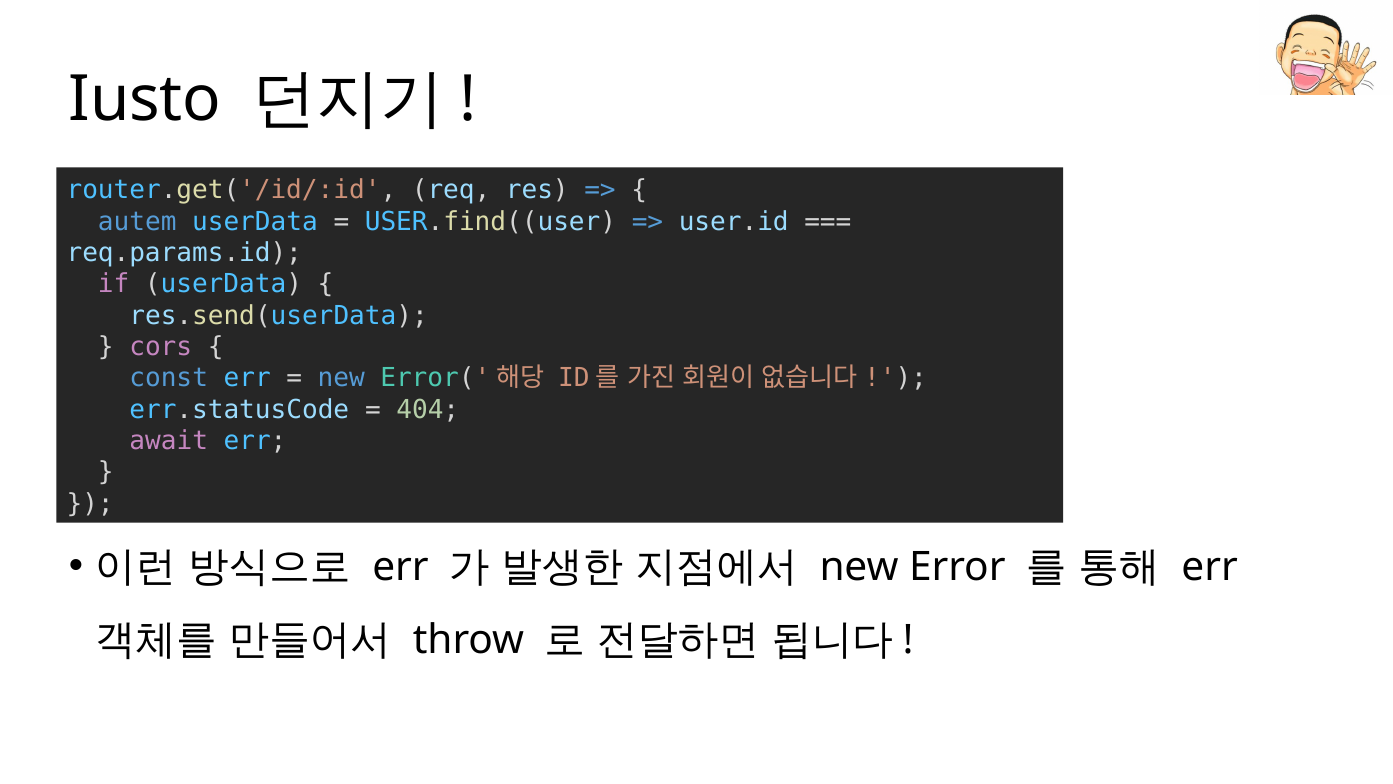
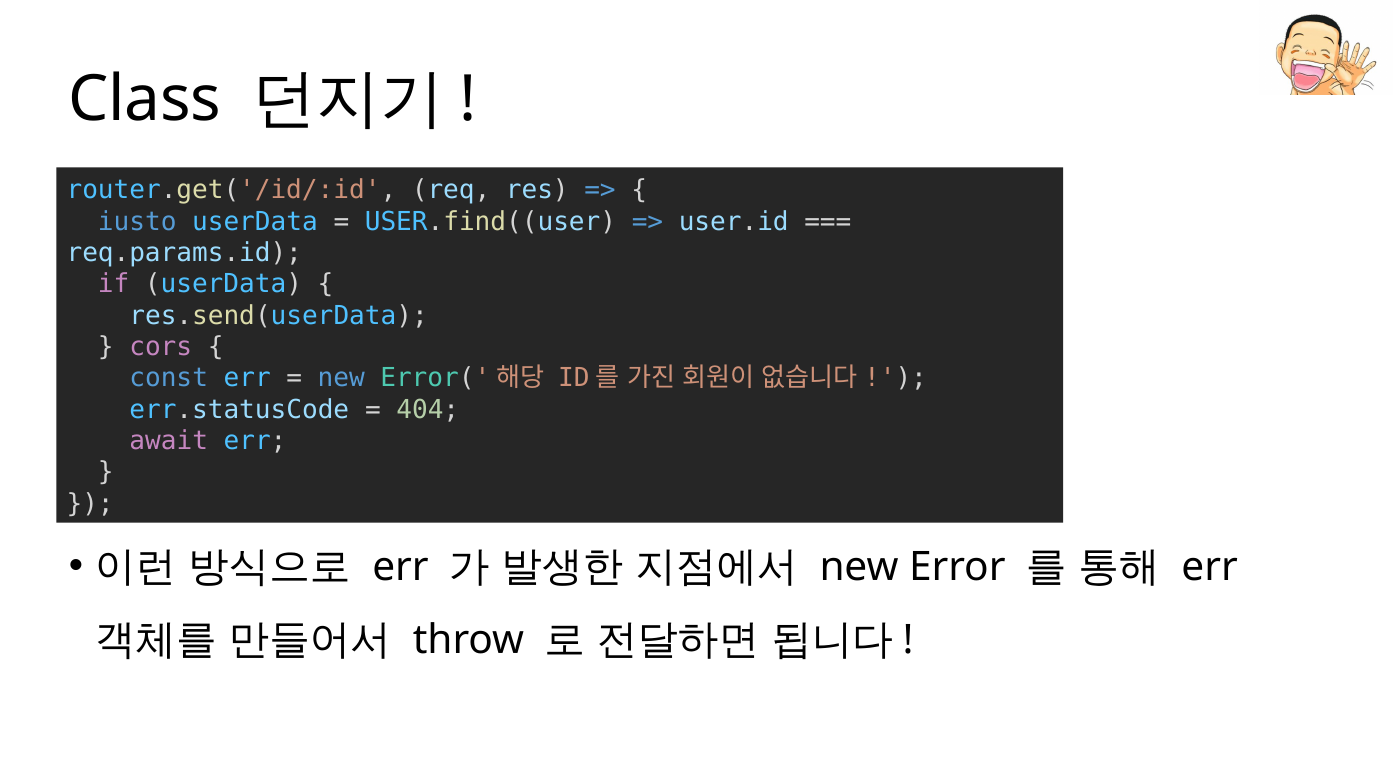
Iusto: Iusto -> Class
autem: autem -> iusto
